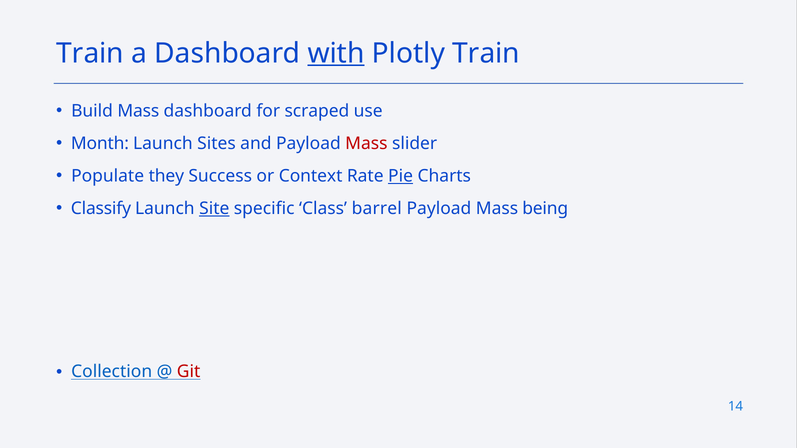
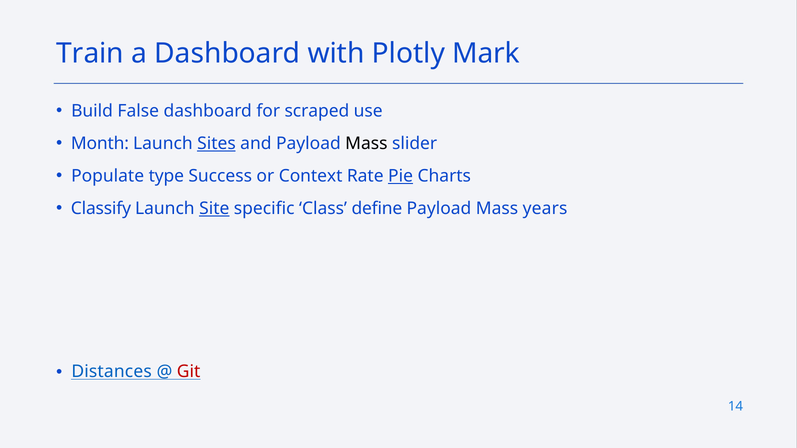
with underline: present -> none
Plotly Train: Train -> Mark
Build Mass: Mass -> False
Sites underline: none -> present
Mass at (366, 144) colour: red -> black
they: they -> type
barrel: barrel -> define
being: being -> years
Collection: Collection -> Distances
